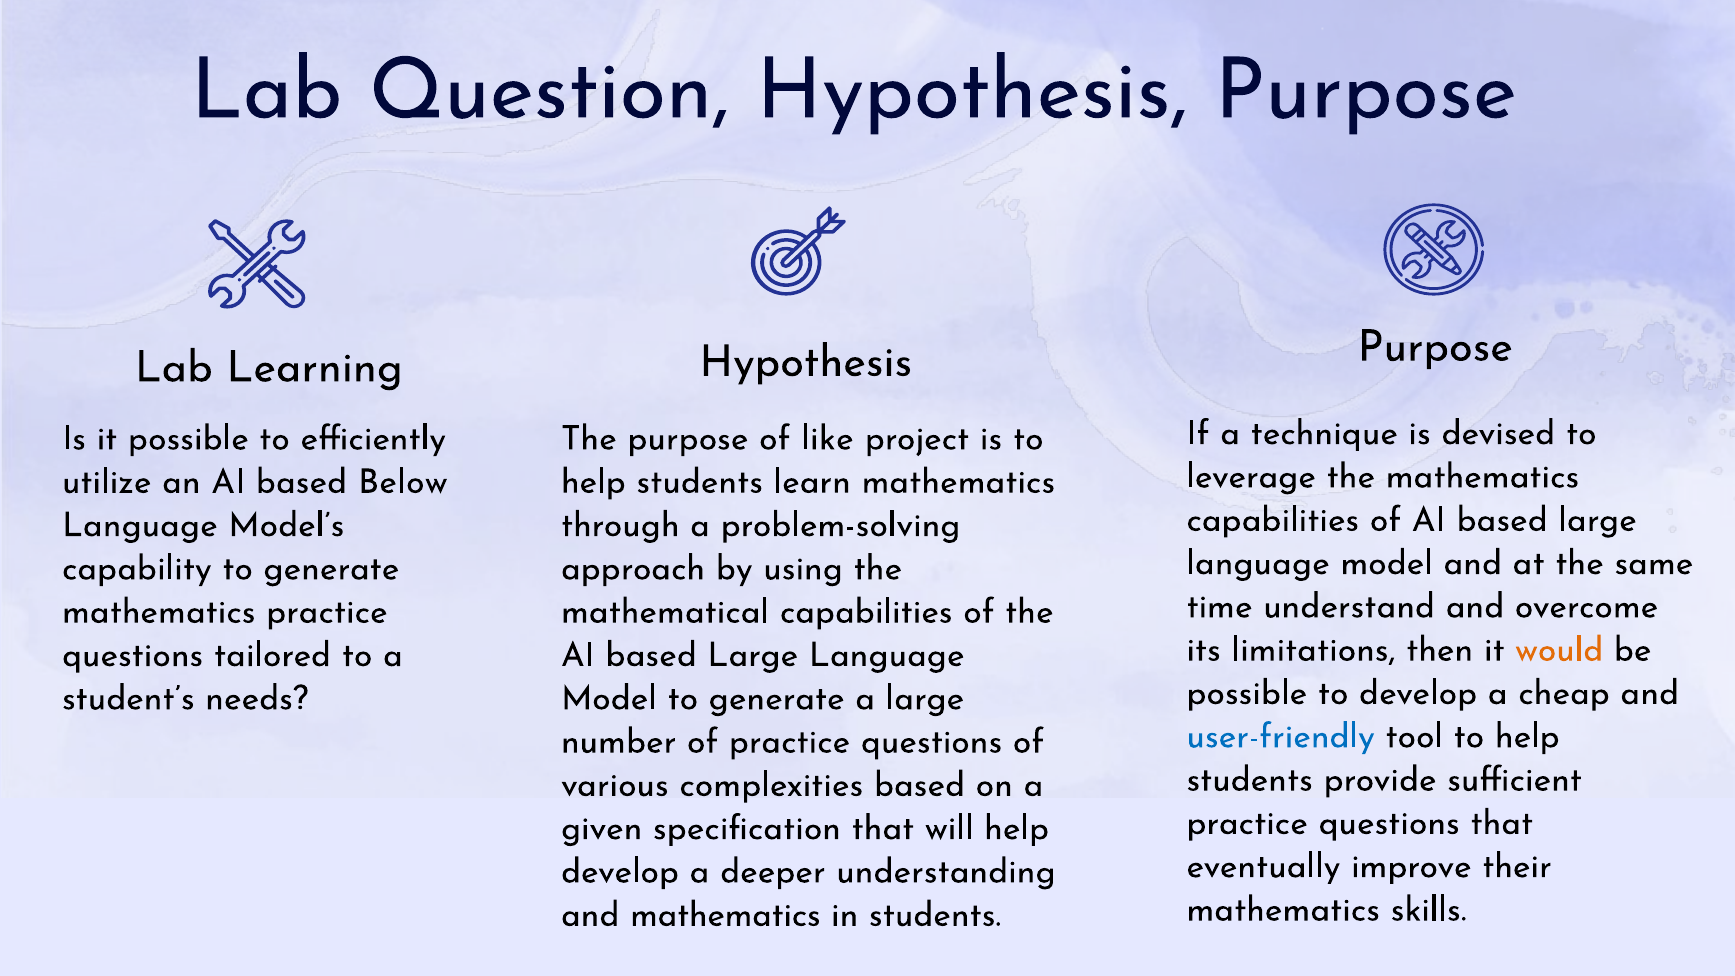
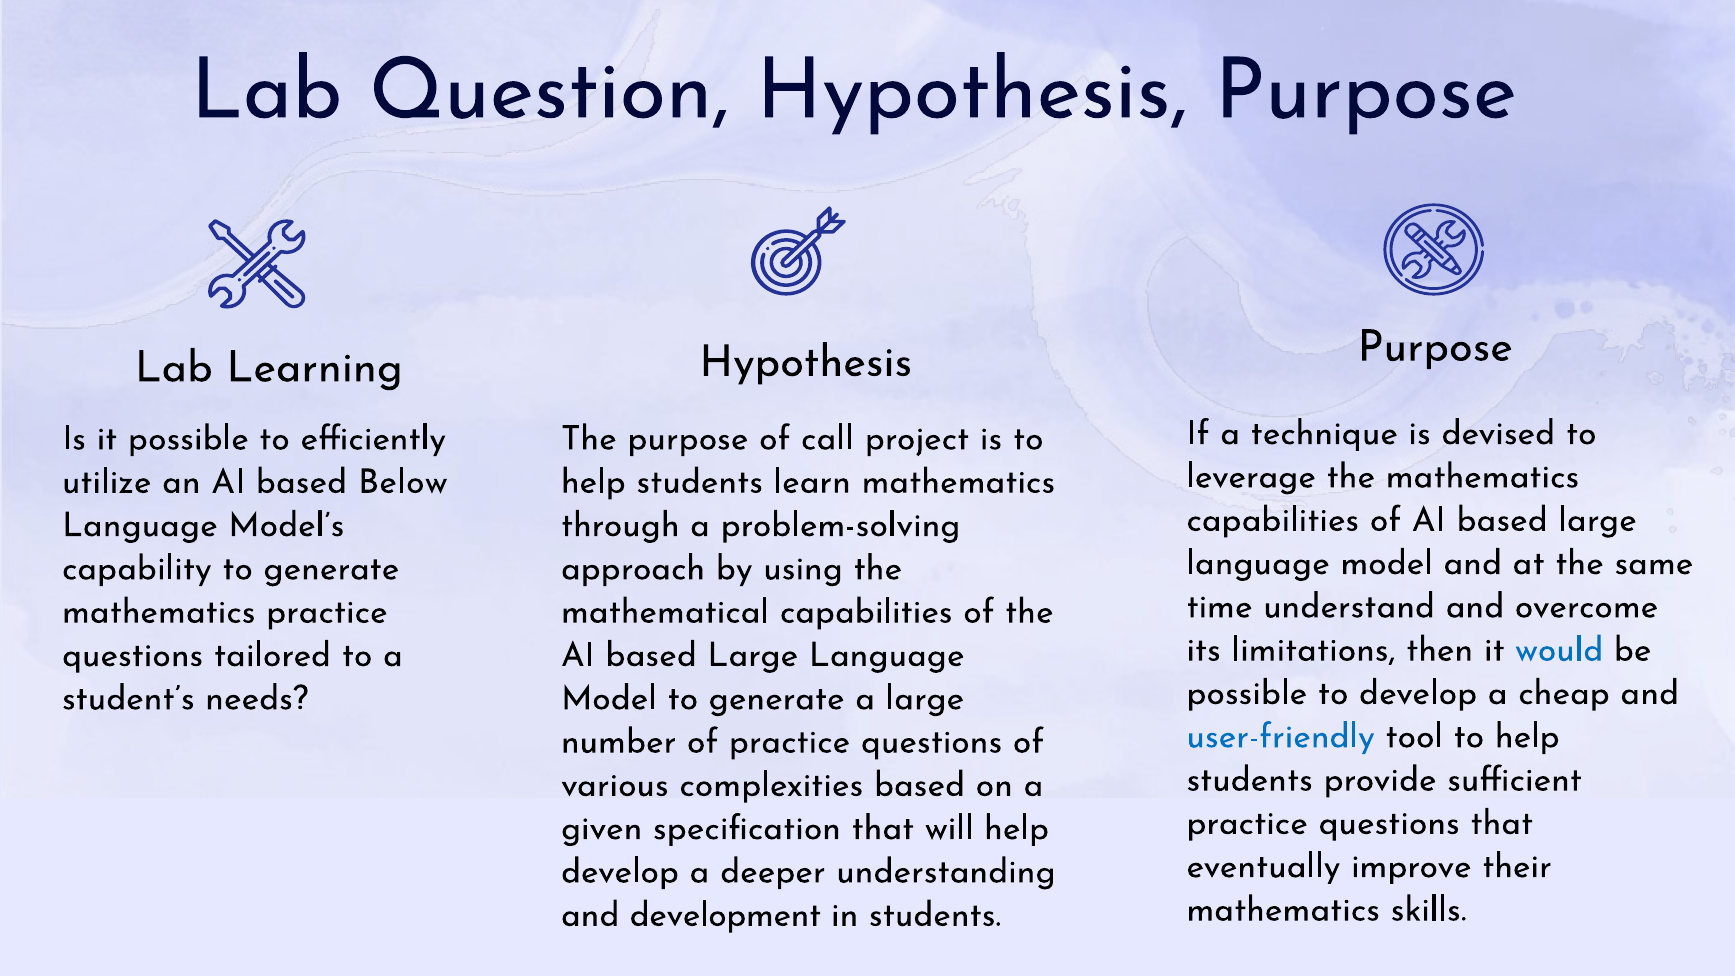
like: like -> call
would colour: orange -> blue
and mathematics: mathematics -> development
